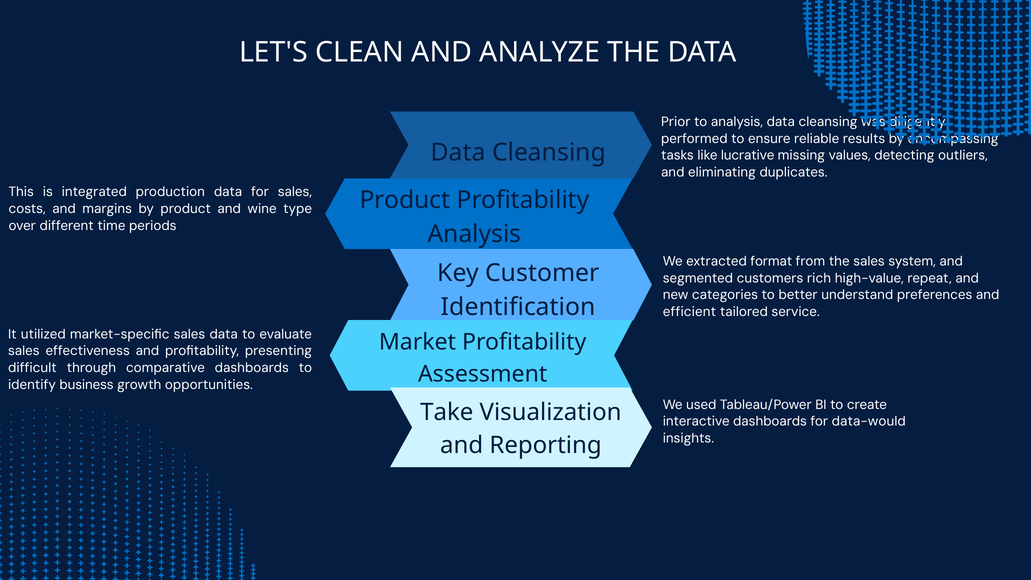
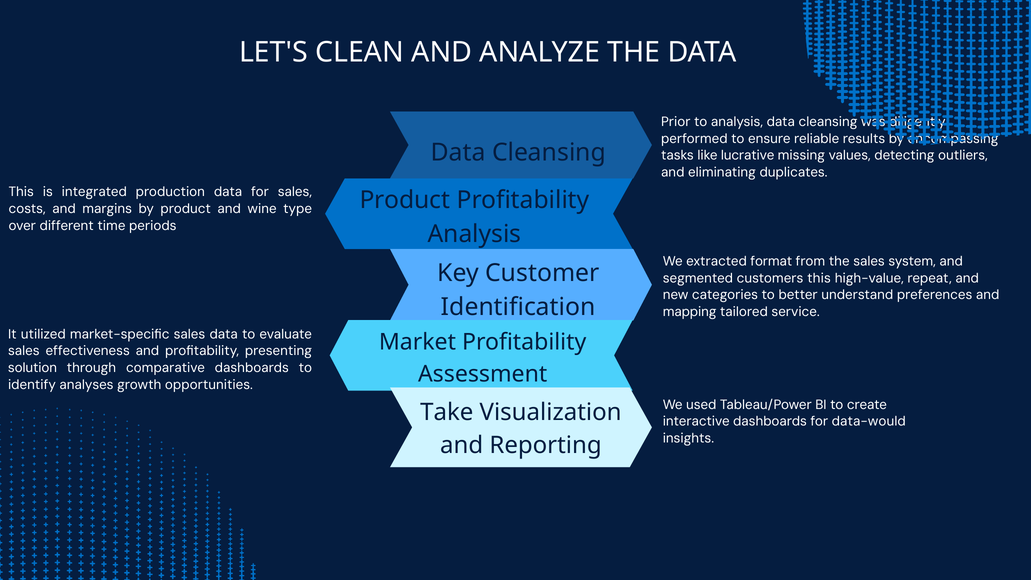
customers rich: rich -> this
efficient: efficient -> mapping
difficult: difficult -> solution
business: business -> analyses
